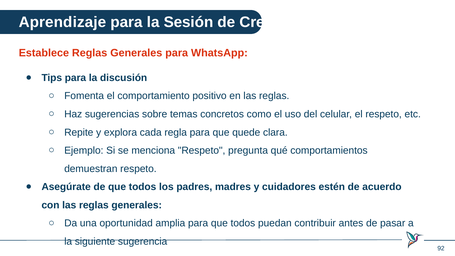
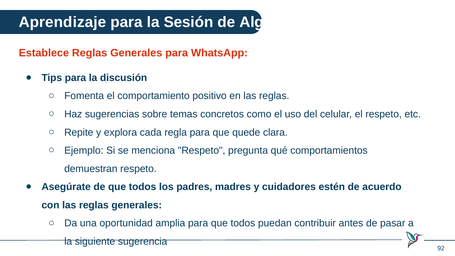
Crea: Crea -> Algo
